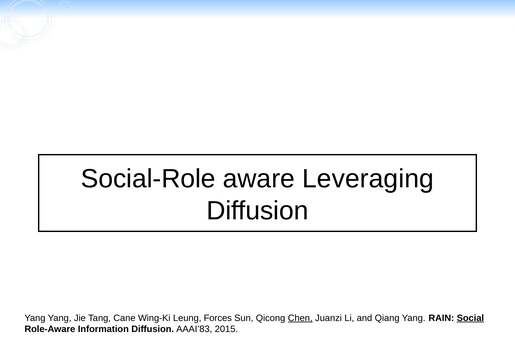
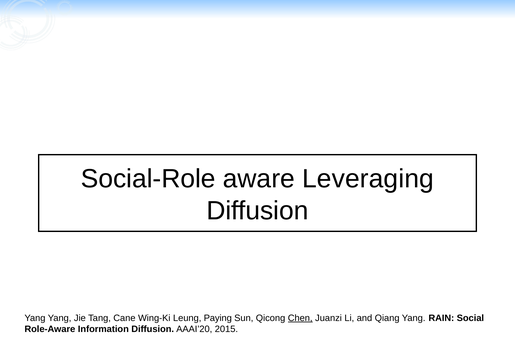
Forces: Forces -> Paying
Social underline: present -> none
AAAI’83: AAAI’83 -> AAAI’20
